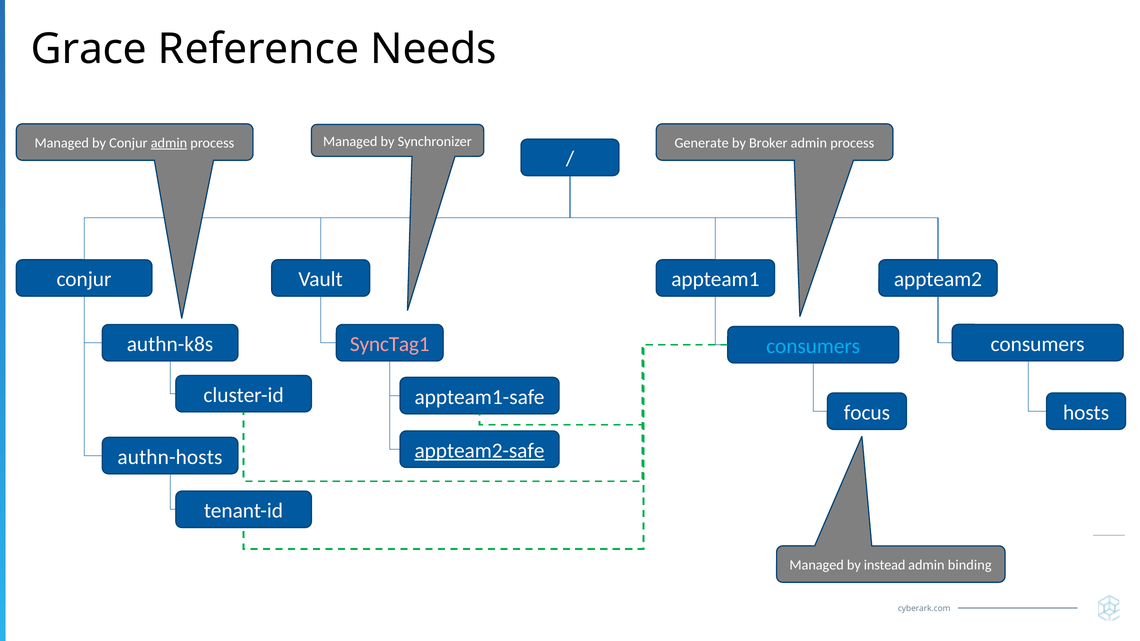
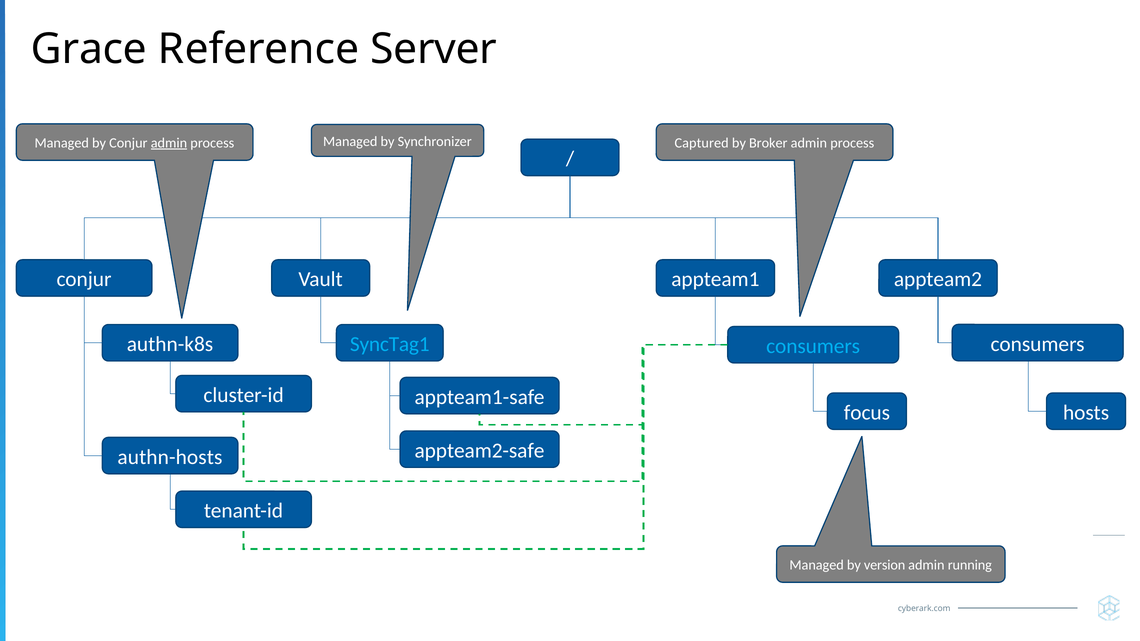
Needs: Needs -> Server
Generate: Generate -> Captured
SyncTag1 colour: pink -> light blue
appteam2-safe underline: present -> none
instead: instead -> version
binding: binding -> running
